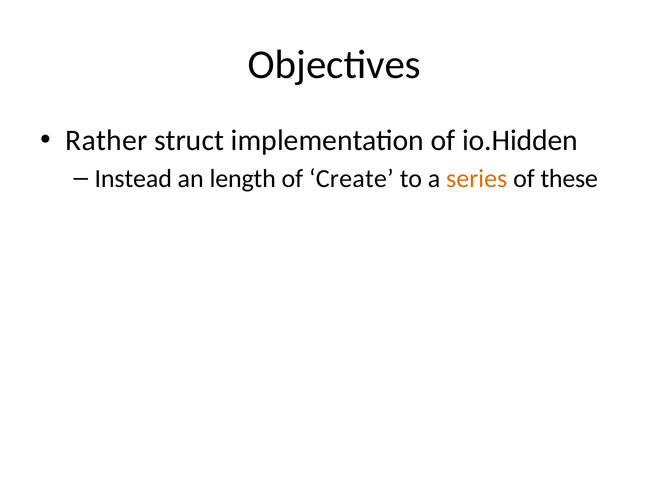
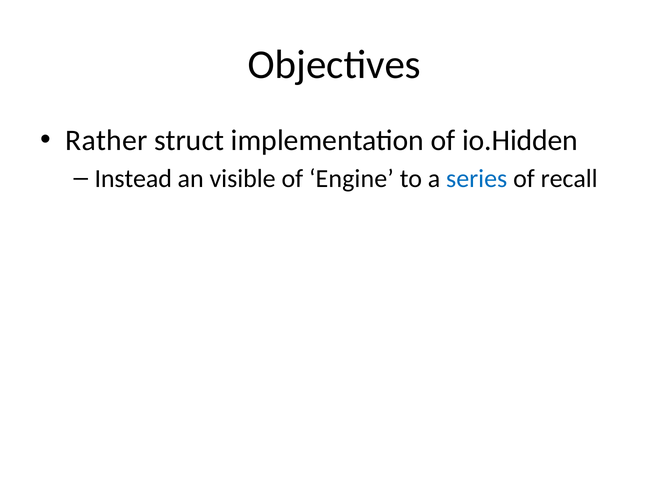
length: length -> visible
Create: Create -> Engine
series colour: orange -> blue
these: these -> recall
